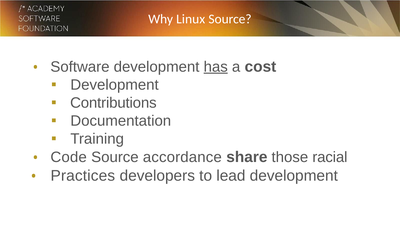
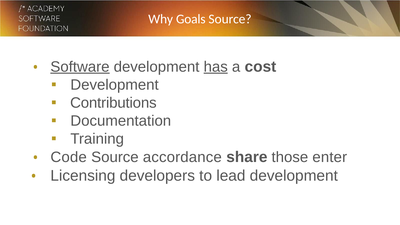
Linux: Linux -> Goals
Software underline: none -> present
racial: racial -> enter
Practices: Practices -> Licensing
